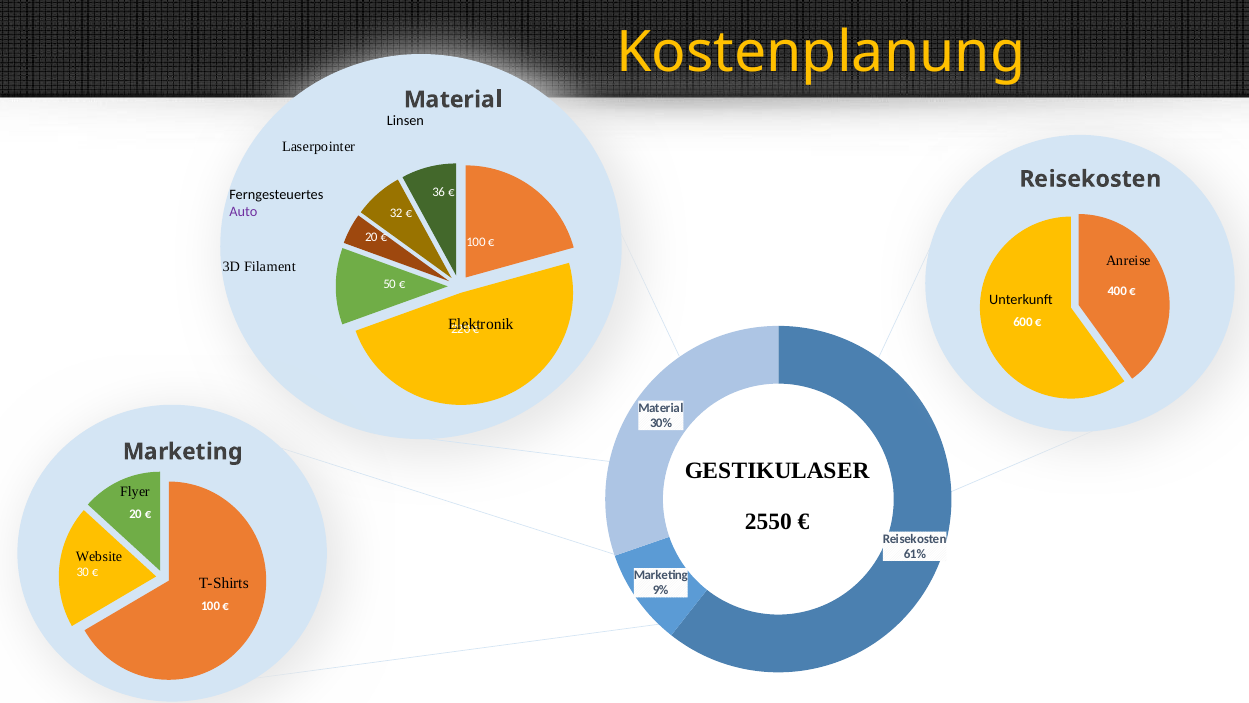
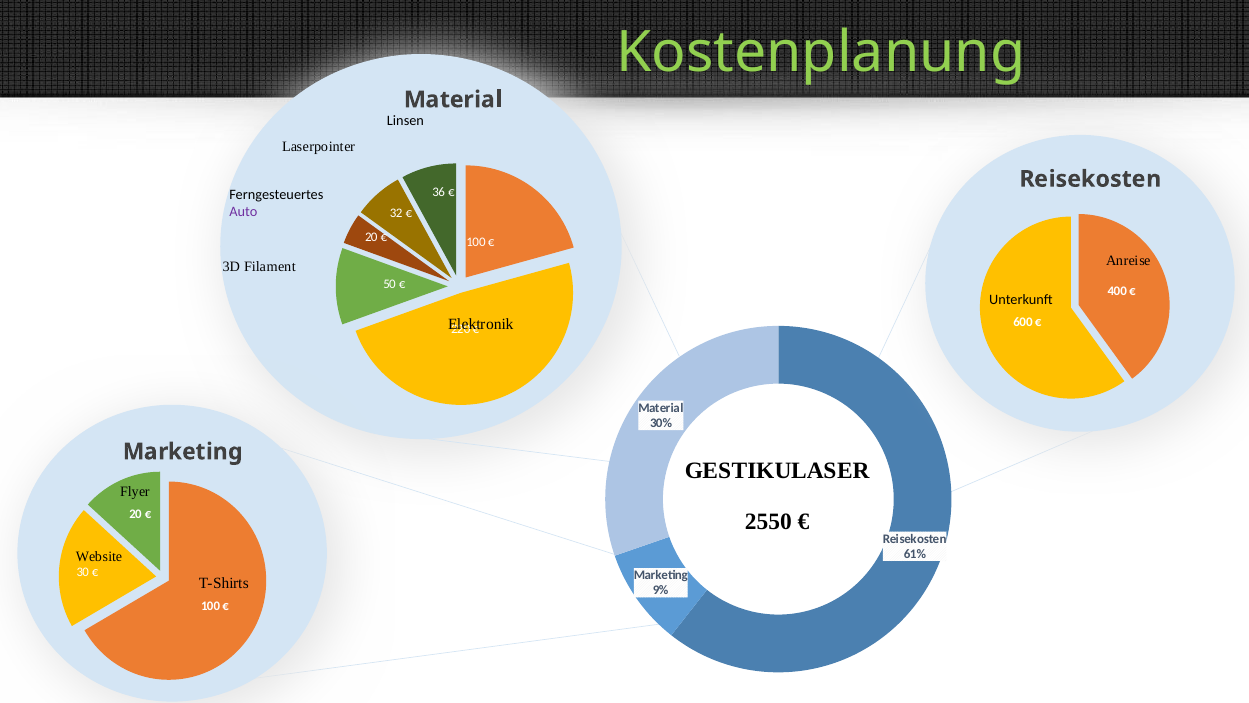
Kostenplanung colour: yellow -> light green
